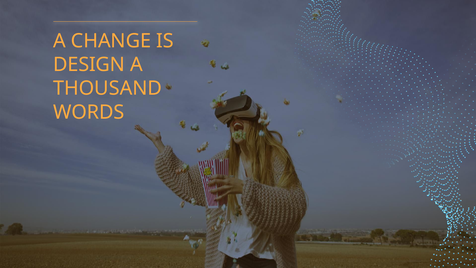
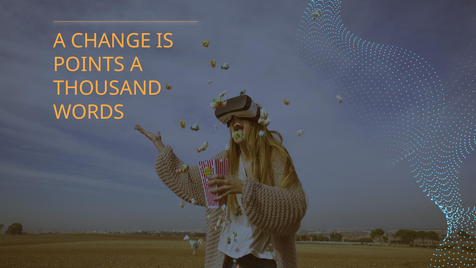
DESIGN: DESIGN -> POINTS
